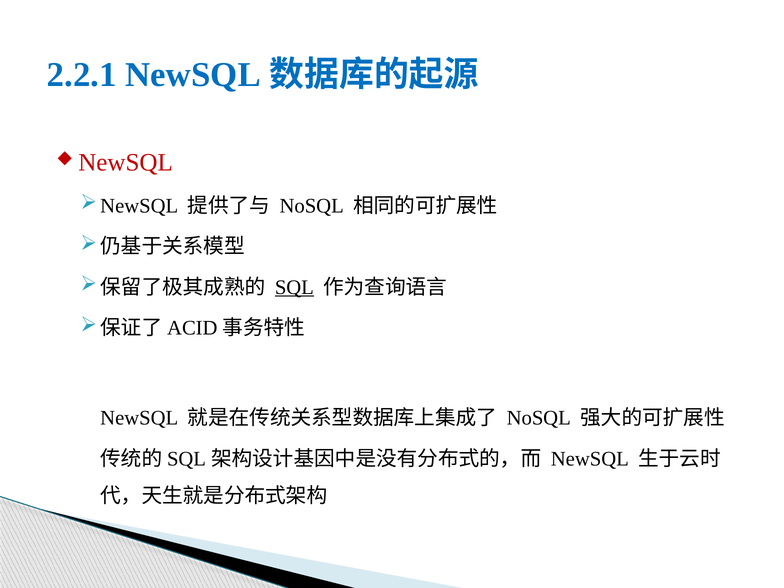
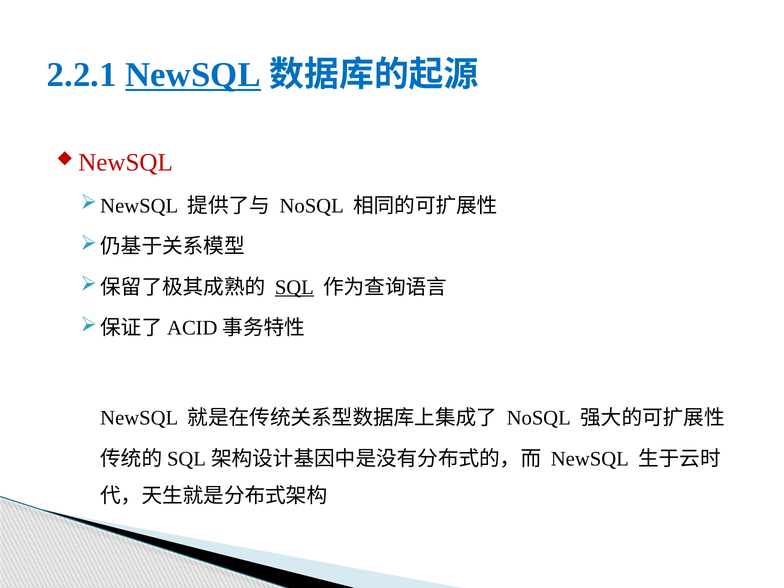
NewSQL at (193, 75) underline: none -> present
